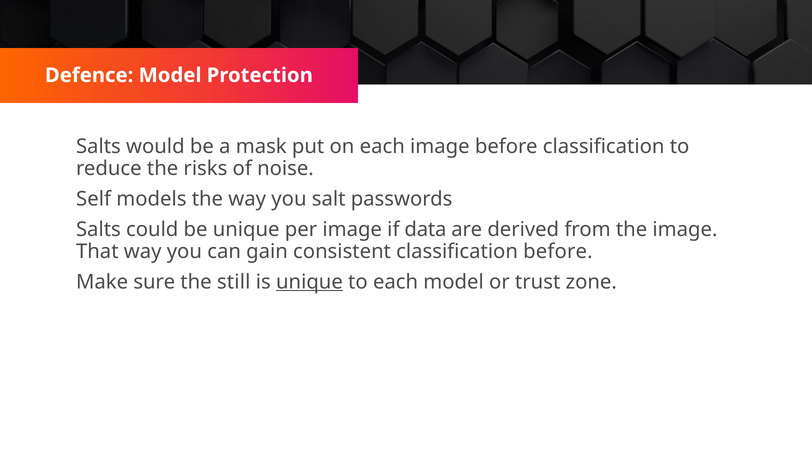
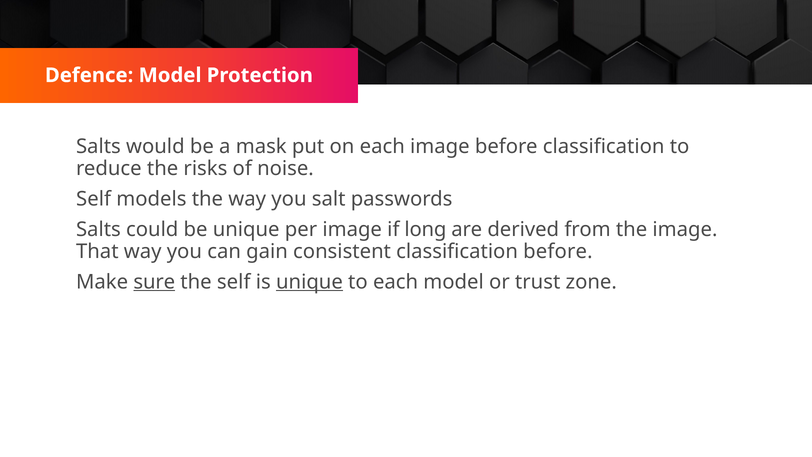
data: data -> long
sure underline: none -> present
the still: still -> self
